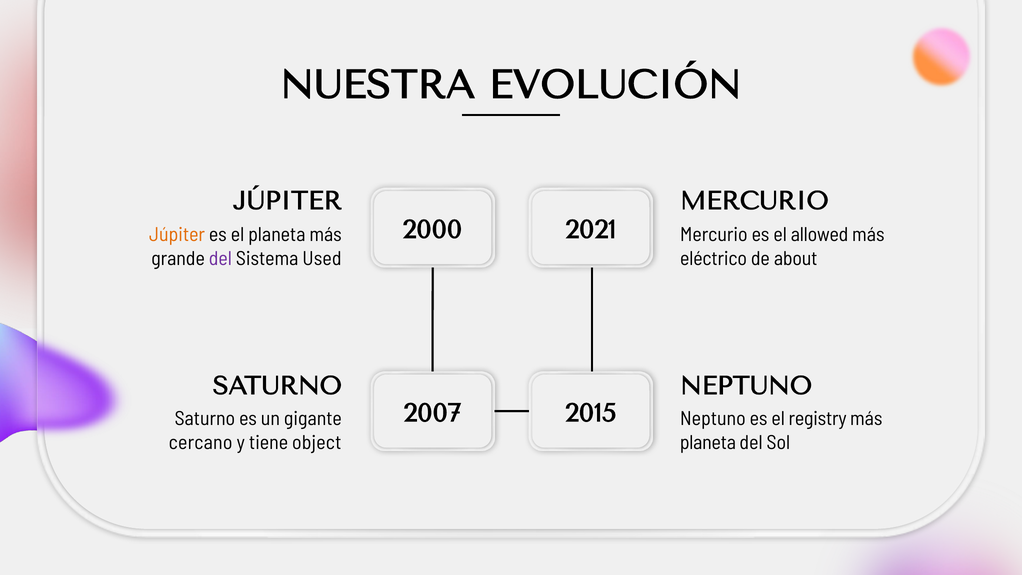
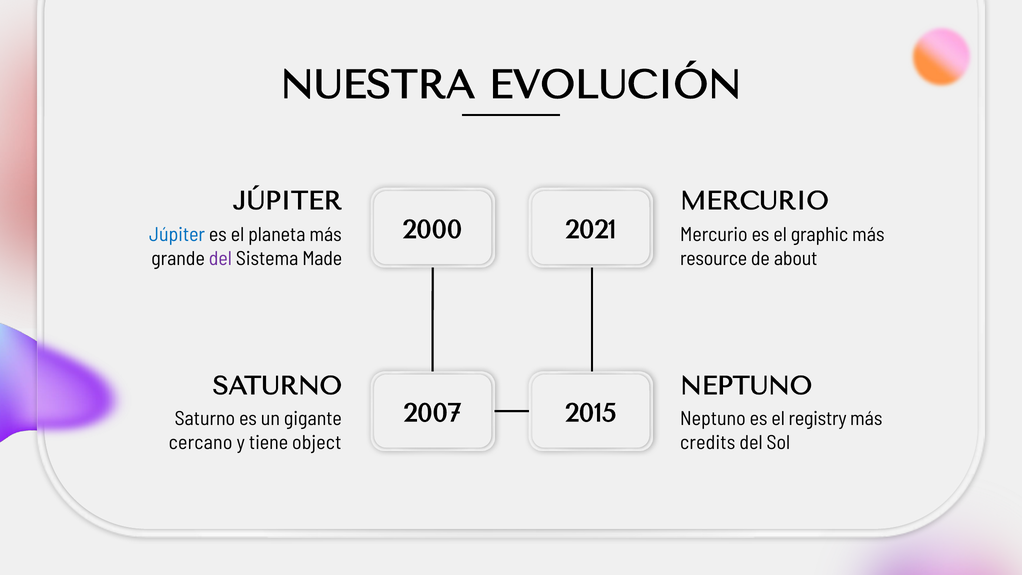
Júpiter at (177, 235) colour: orange -> blue
allowed: allowed -> graphic
Used: Used -> Made
eléctrico: eléctrico -> resource
planeta at (708, 442): planeta -> credits
